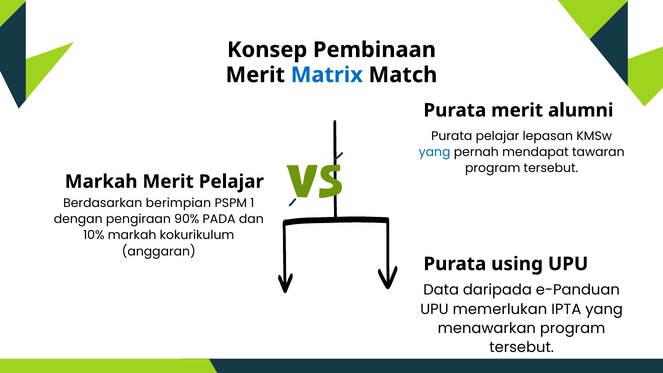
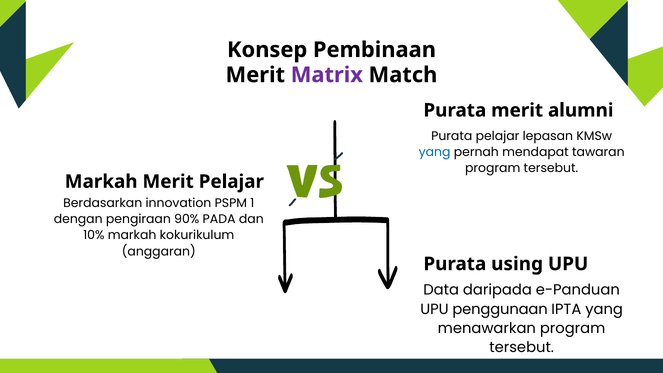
Matrix colour: blue -> purple
berimpian: berimpian -> innovation
memerlukan: memerlukan -> penggunaan
